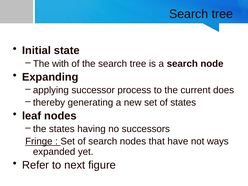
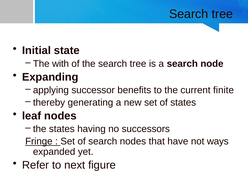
process: process -> benefits
does: does -> finite
